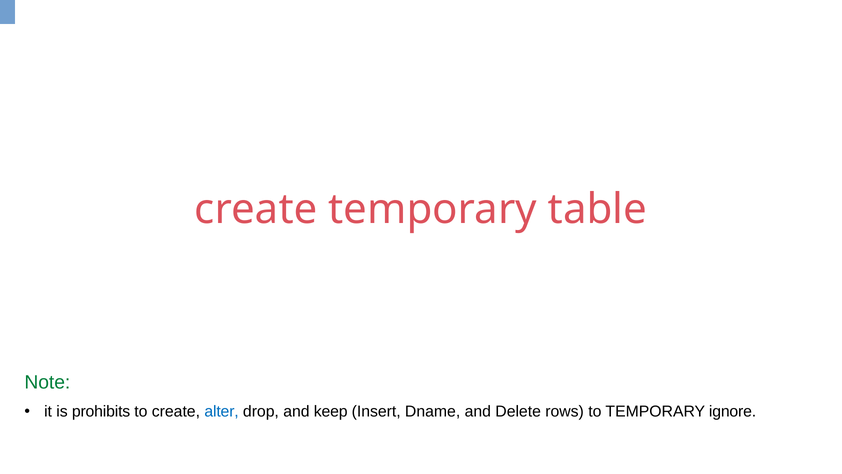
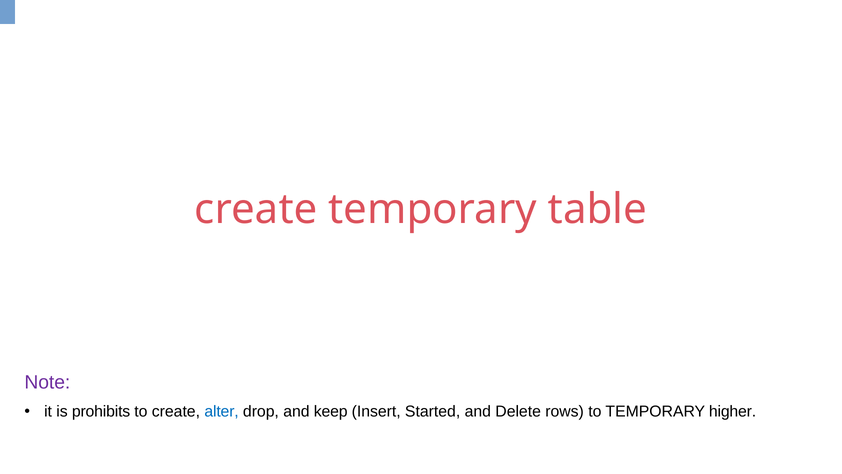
Note colour: green -> purple
Dname: Dname -> Started
ignore: ignore -> higher
